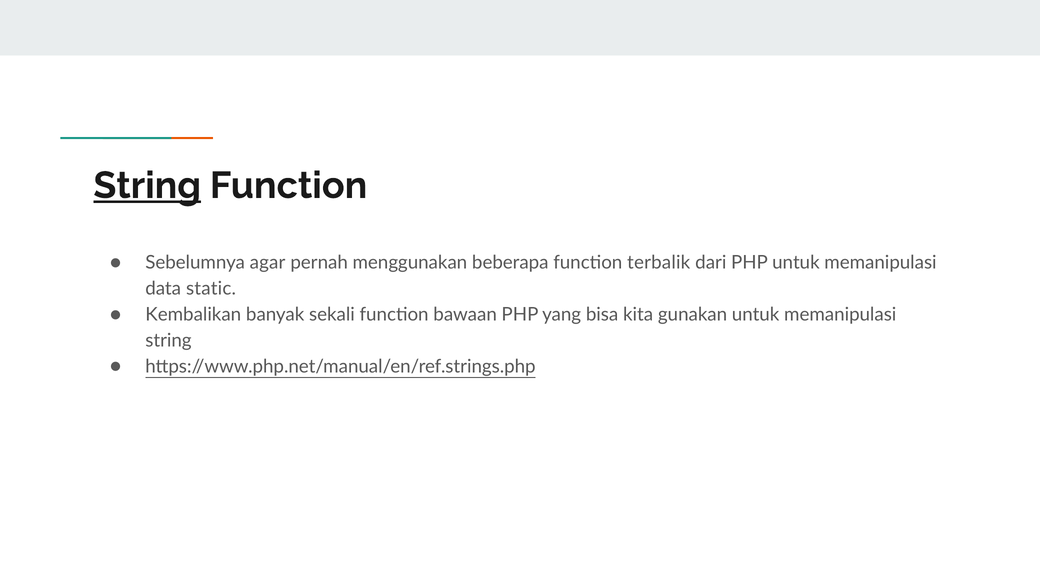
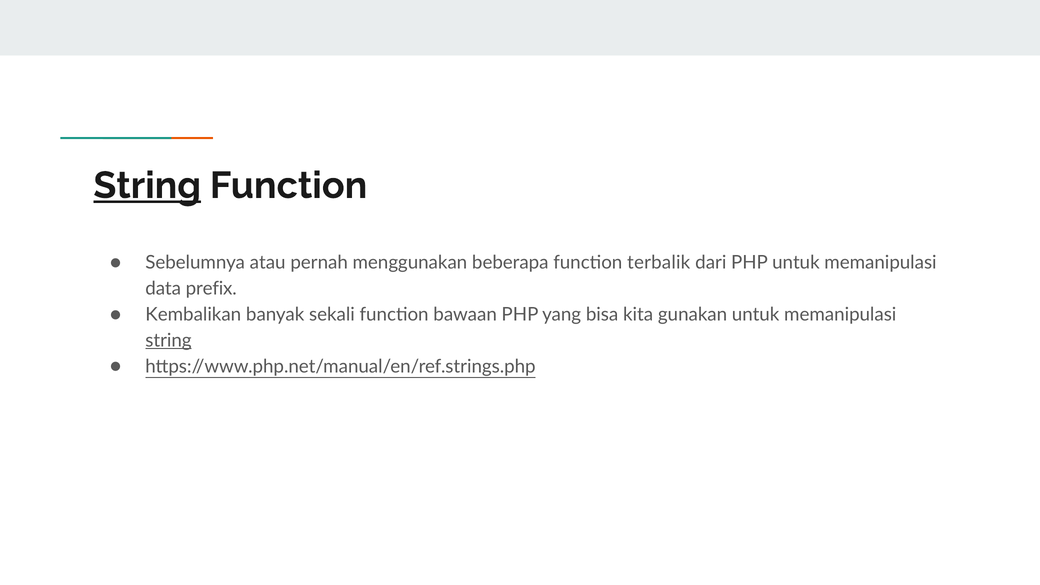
agar: agar -> atau
static: static -> prefix
string at (168, 341) underline: none -> present
